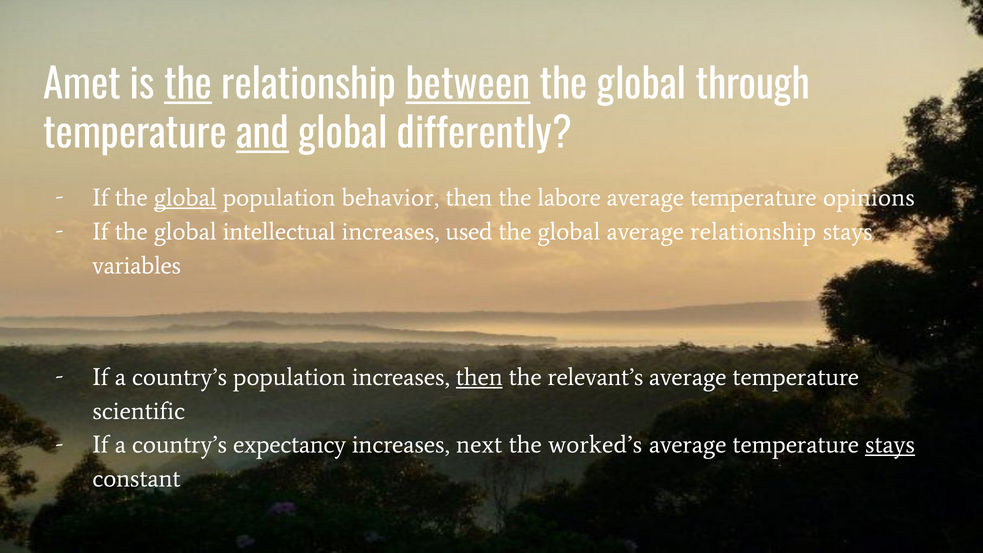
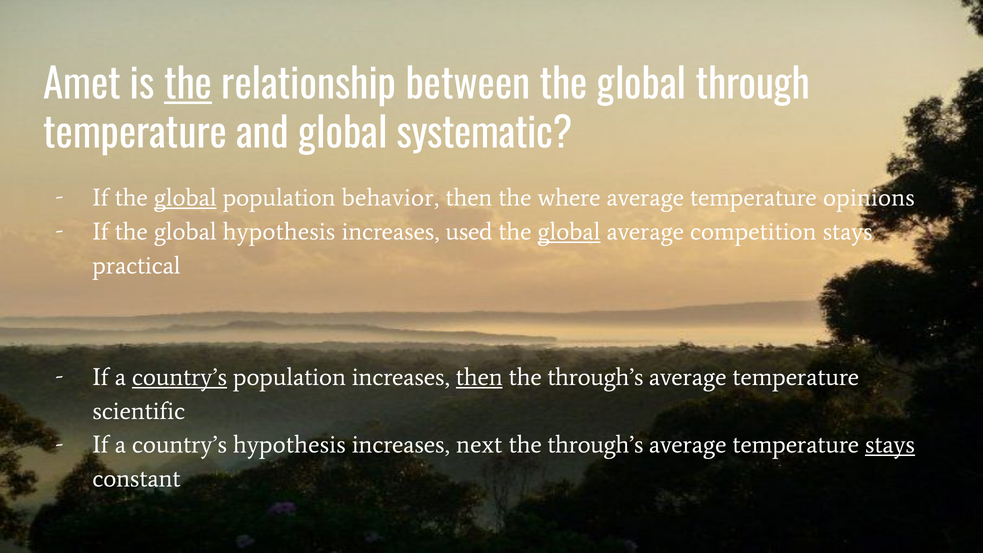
between underline: present -> none
and underline: present -> none
differently: differently -> systematic
labore: labore -> where
global intellectual: intellectual -> hypothesis
global at (569, 232) underline: none -> present
average relationship: relationship -> competition
variables: variables -> practical
country’s at (180, 377) underline: none -> present
relevant’s at (595, 377): relevant’s -> through’s
country’s expectancy: expectancy -> hypothesis
worked’s at (595, 445): worked’s -> through’s
